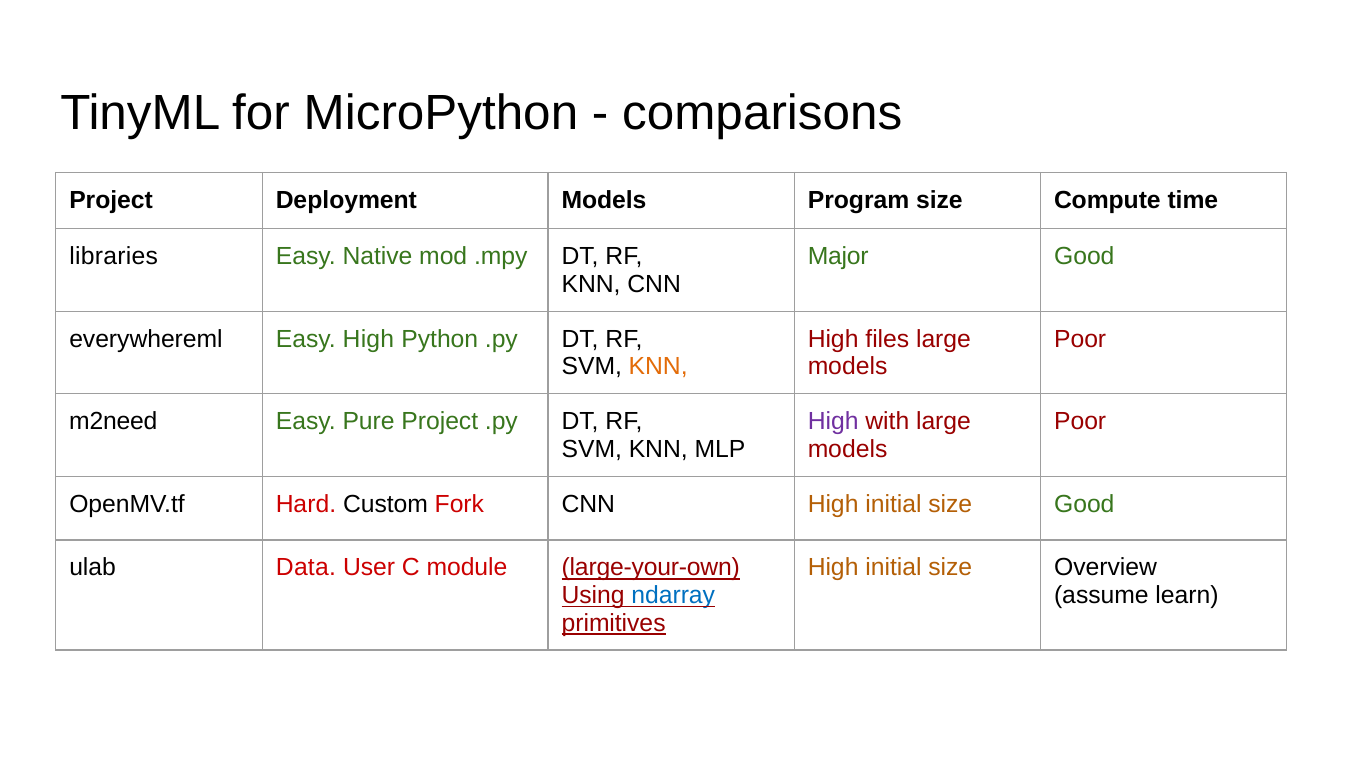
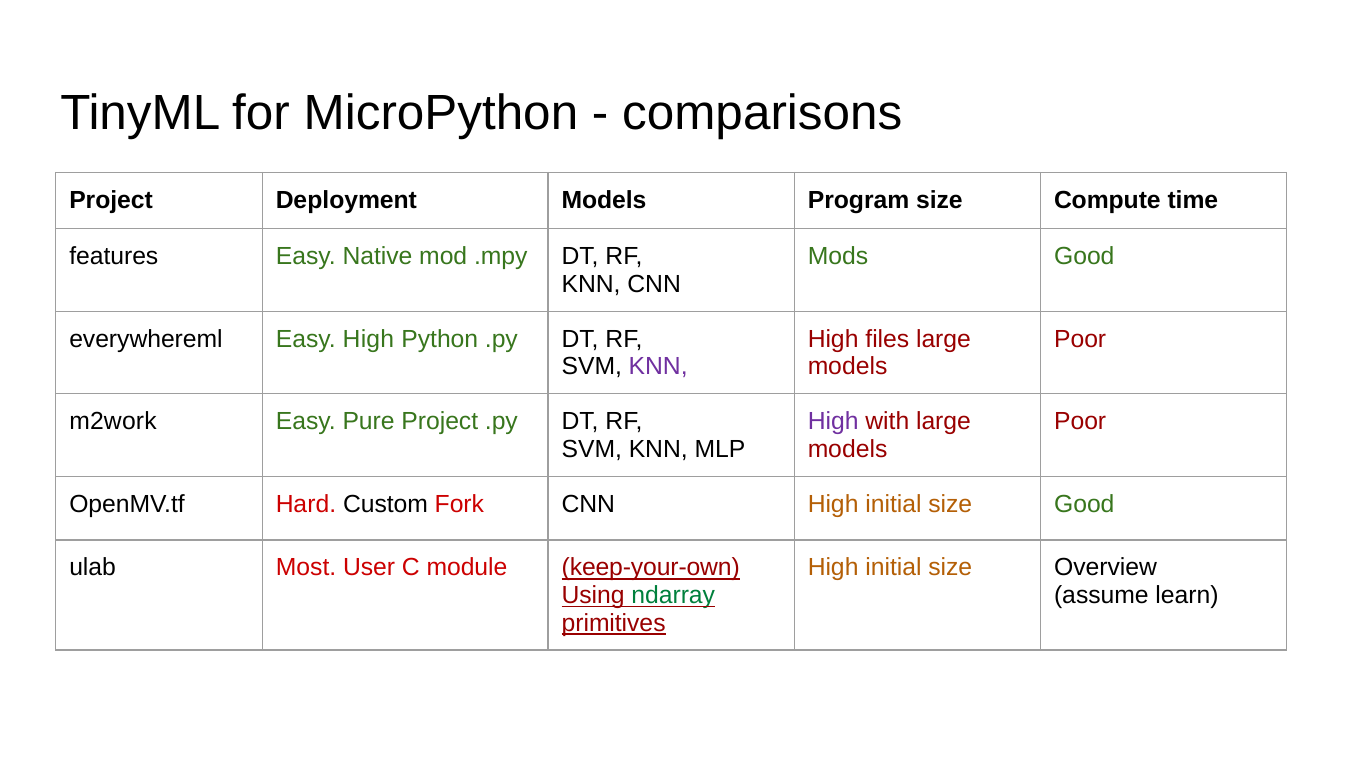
libraries: libraries -> features
Major: Major -> Mods
KNN at (658, 366) colour: orange -> purple
m2need: m2need -> m2work
Data: Data -> Most
large-your-own: large-your-own -> keep-your-own
ndarray colour: blue -> green
